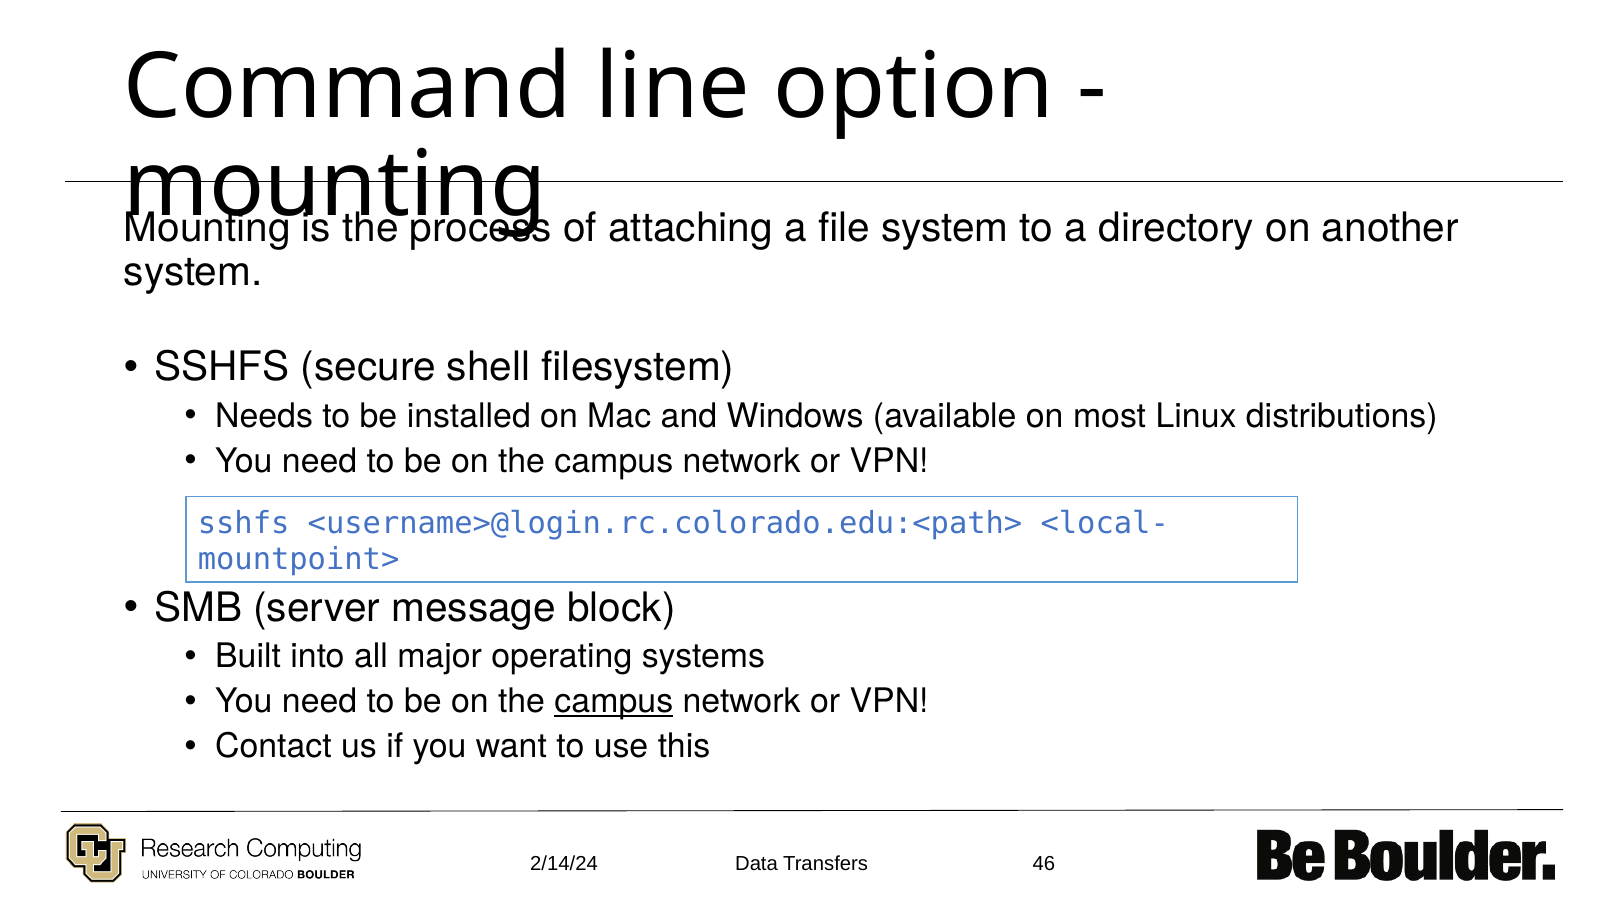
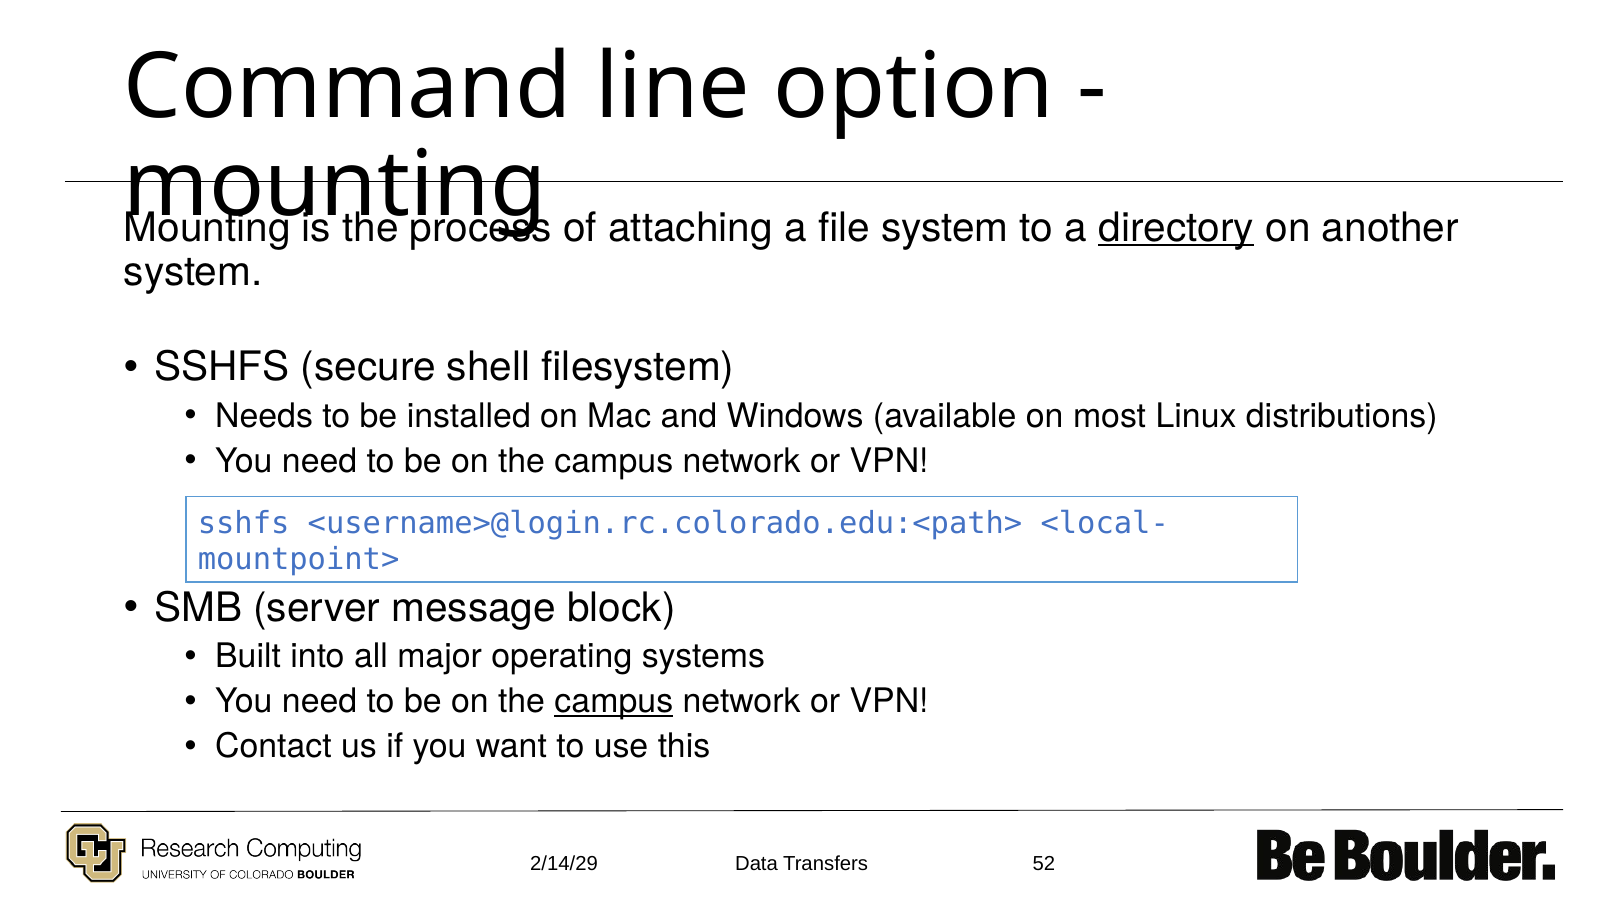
directory underline: none -> present
2/14/24: 2/14/24 -> 2/14/29
46: 46 -> 52
